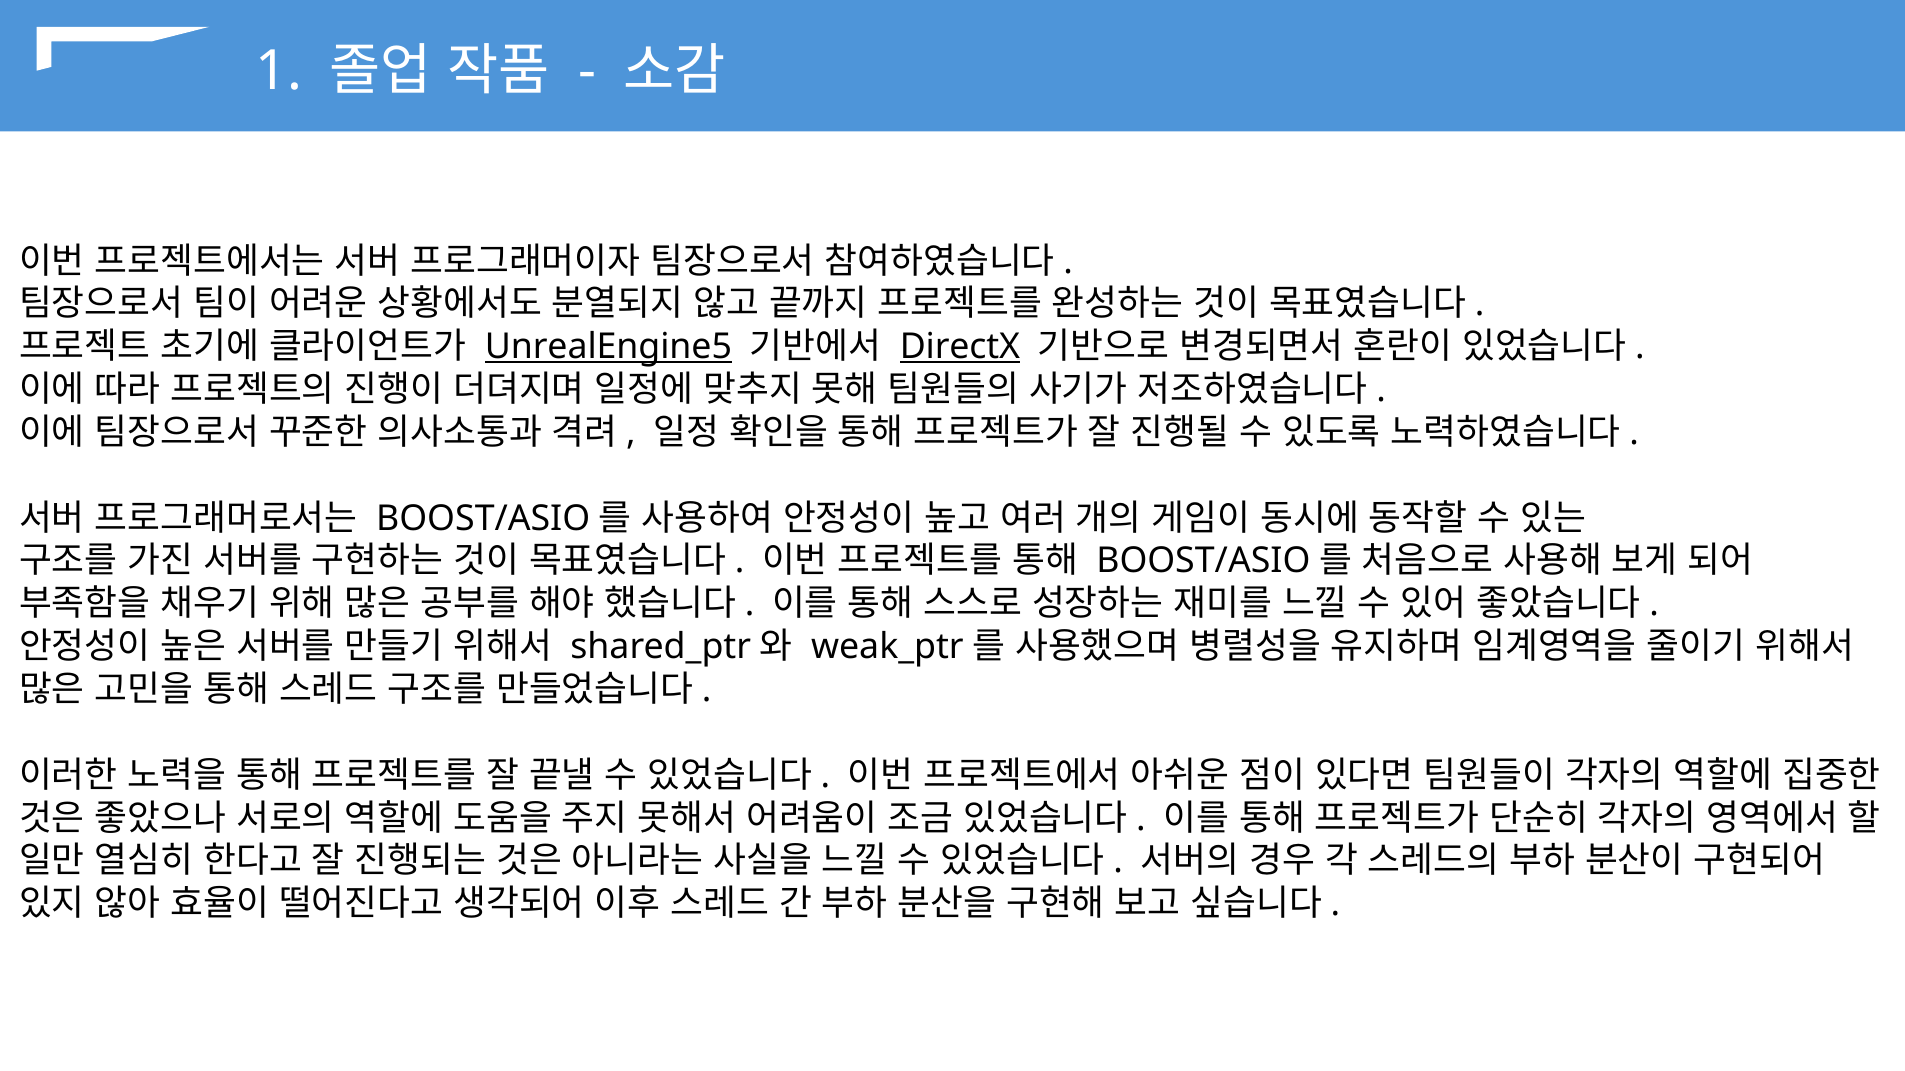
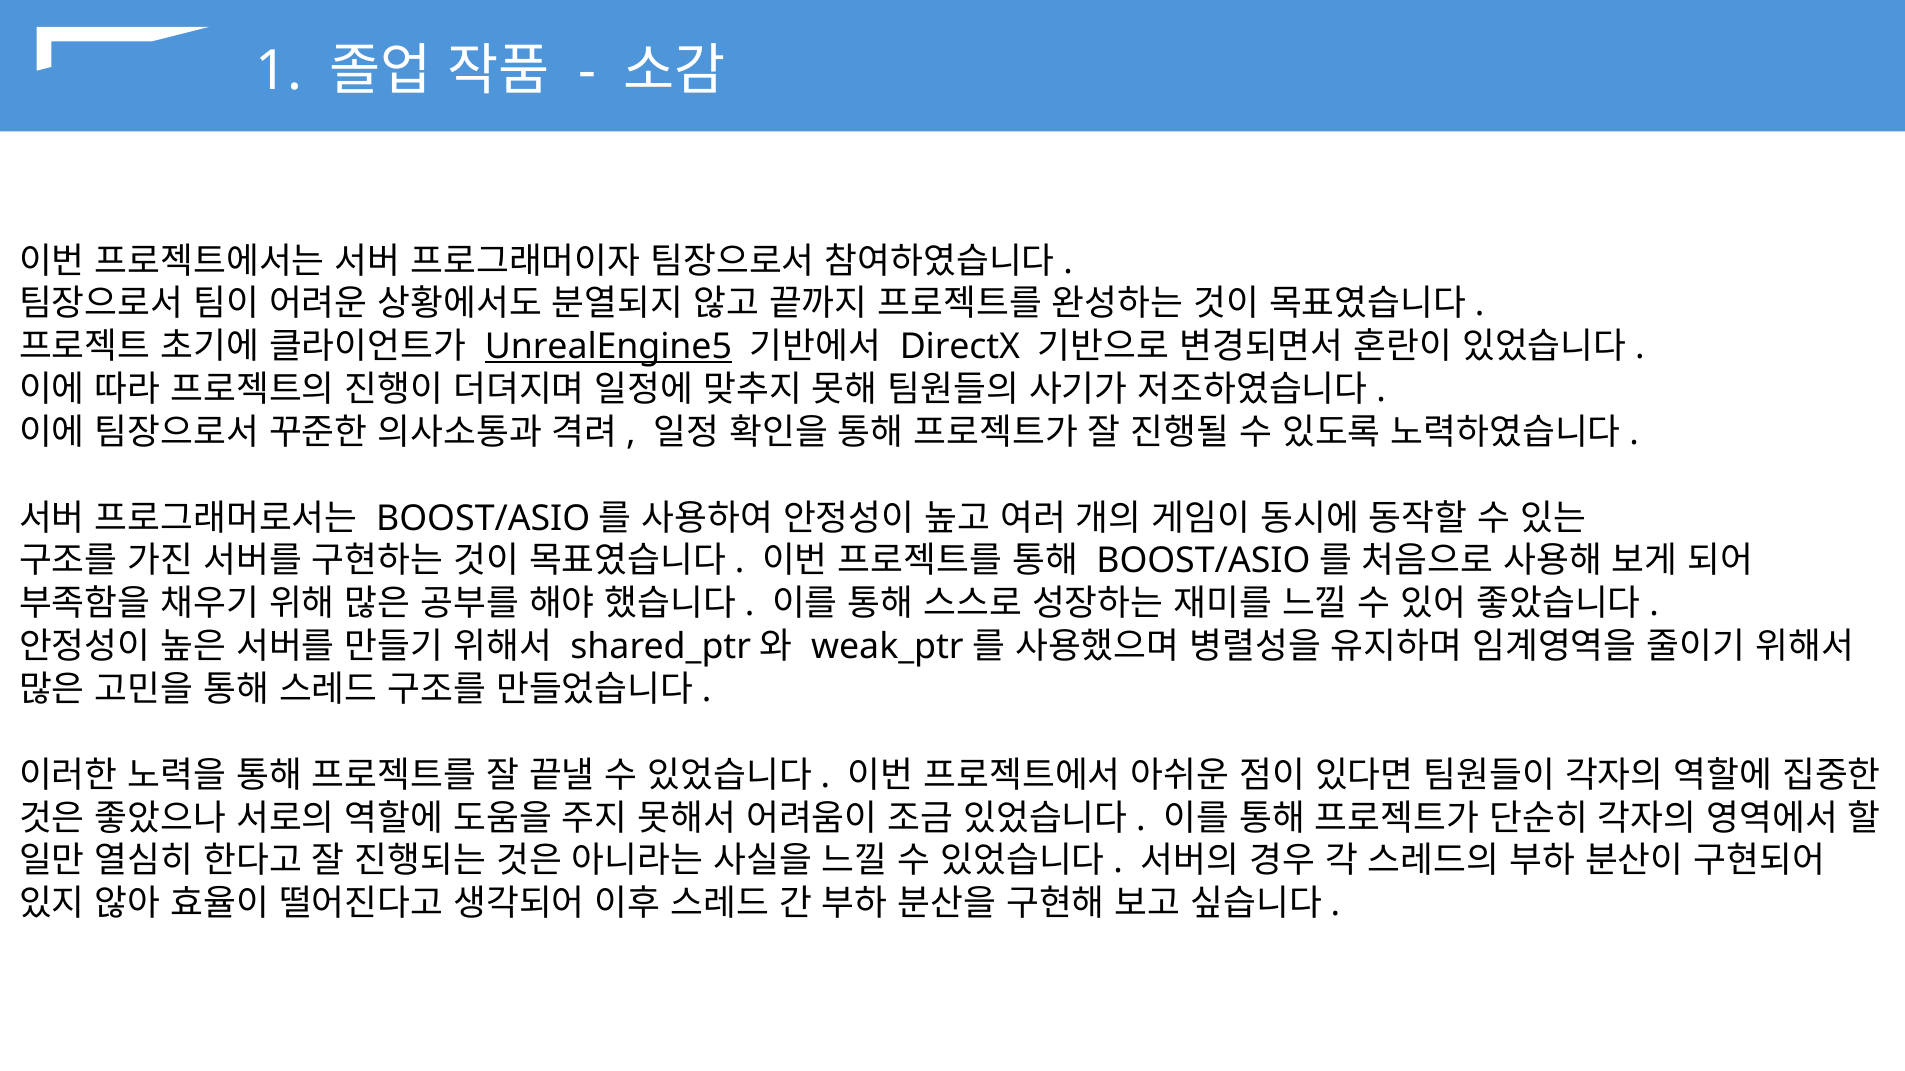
DirectX underline: present -> none
